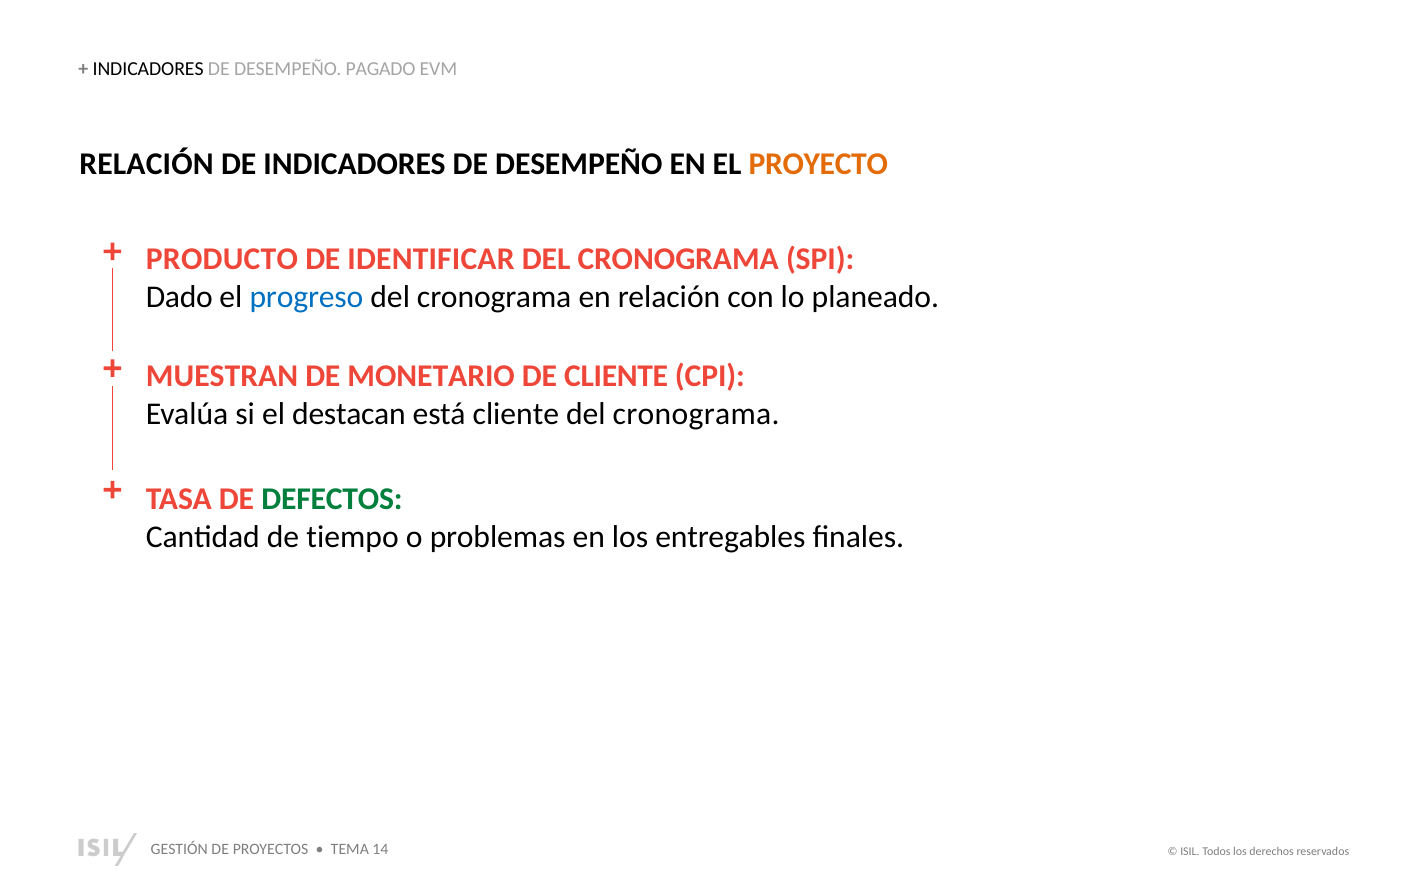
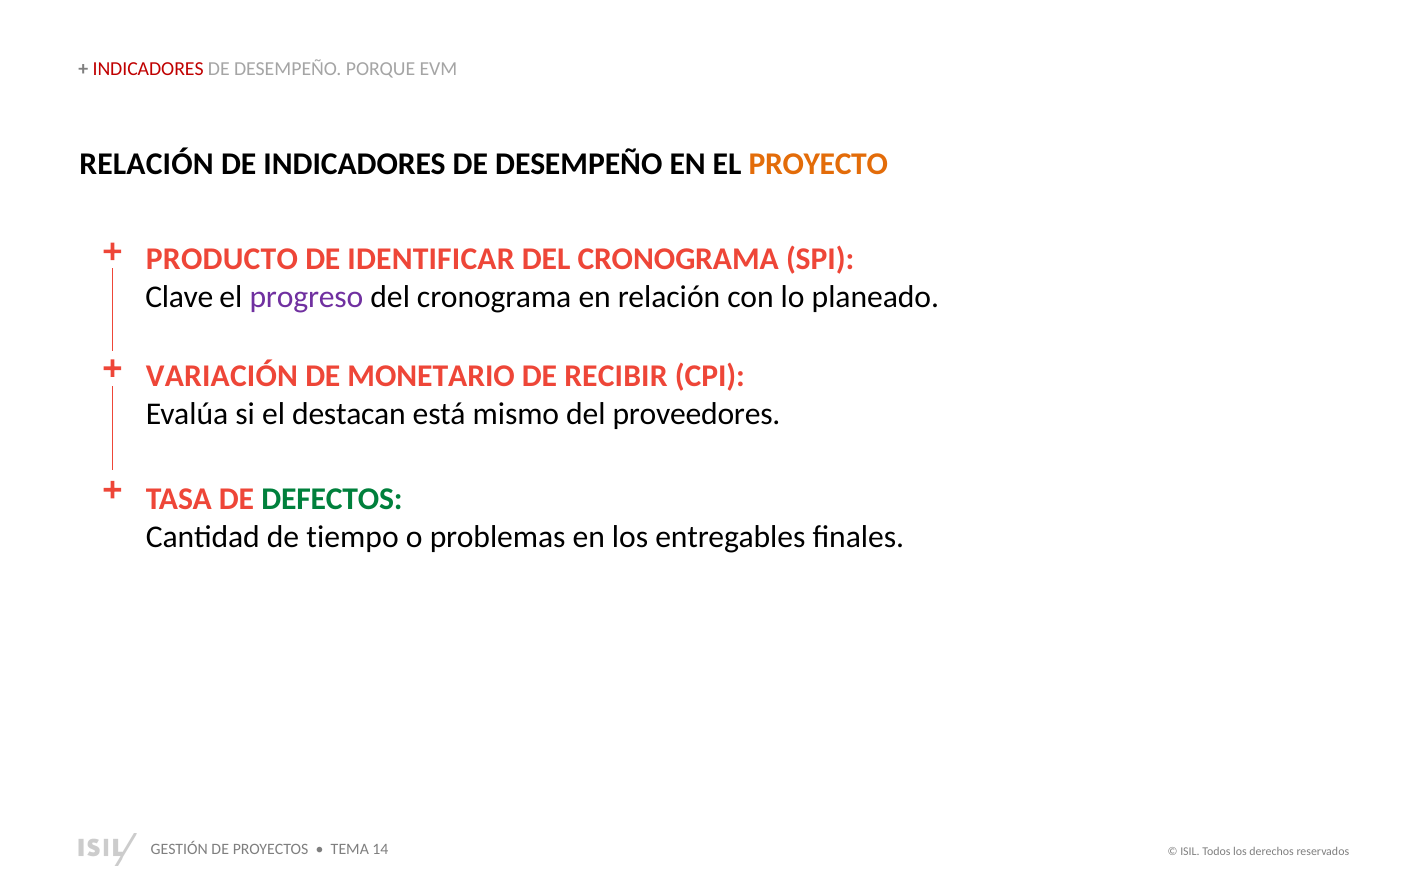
INDICADORES at (148, 69) colour: black -> red
PAGADO: PAGADO -> PORQUE
Dado: Dado -> Clave
progreso colour: blue -> purple
MUESTRAN: MUESTRAN -> VARIACIÓN
DE CLIENTE: CLIENTE -> RECIBIR
está cliente: cliente -> mismo
cronograma at (696, 414): cronograma -> proveedores
